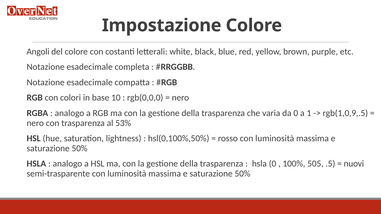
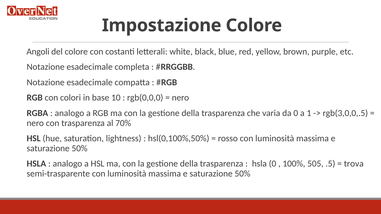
rgb(1,0,9,.5: rgb(1,0,9,.5 -> rgb(3,0,0,.5
53%: 53% -> 70%
nuovi: nuovi -> trova
